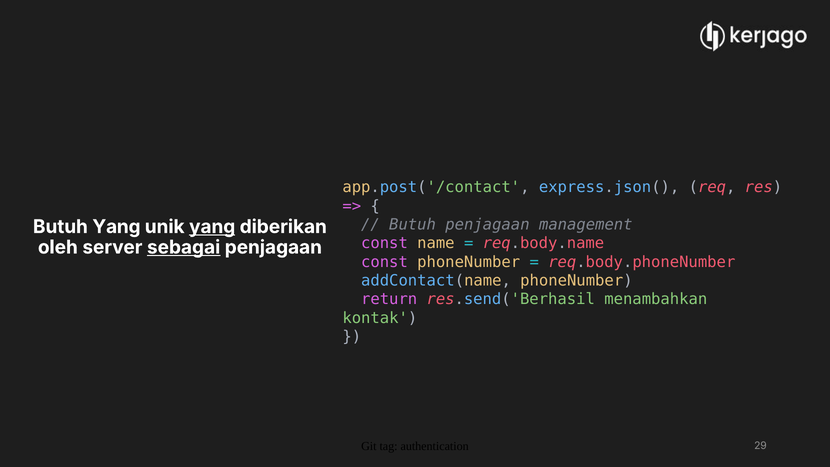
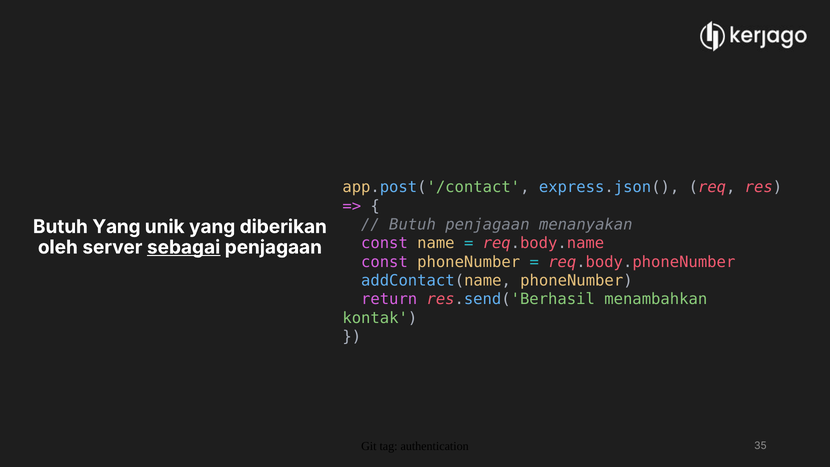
management: management -> menanyakan
yang at (212, 227) underline: present -> none
29: 29 -> 35
